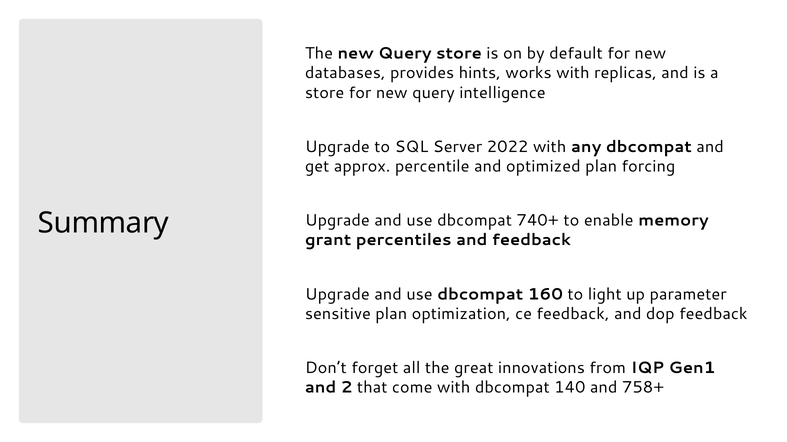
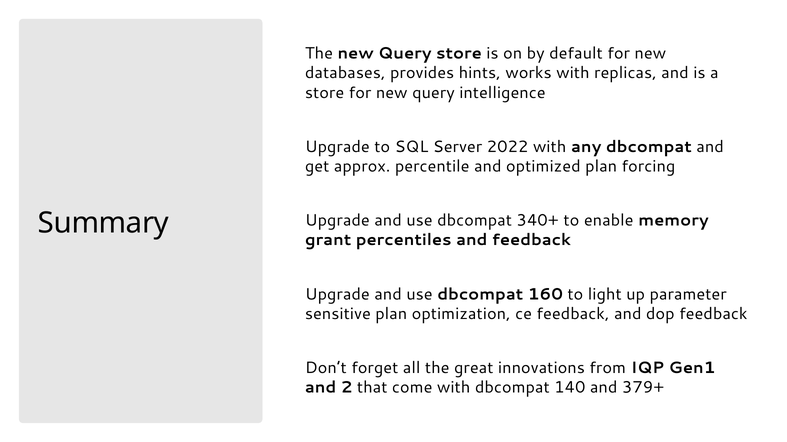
740+: 740+ -> 340+
758+: 758+ -> 379+
